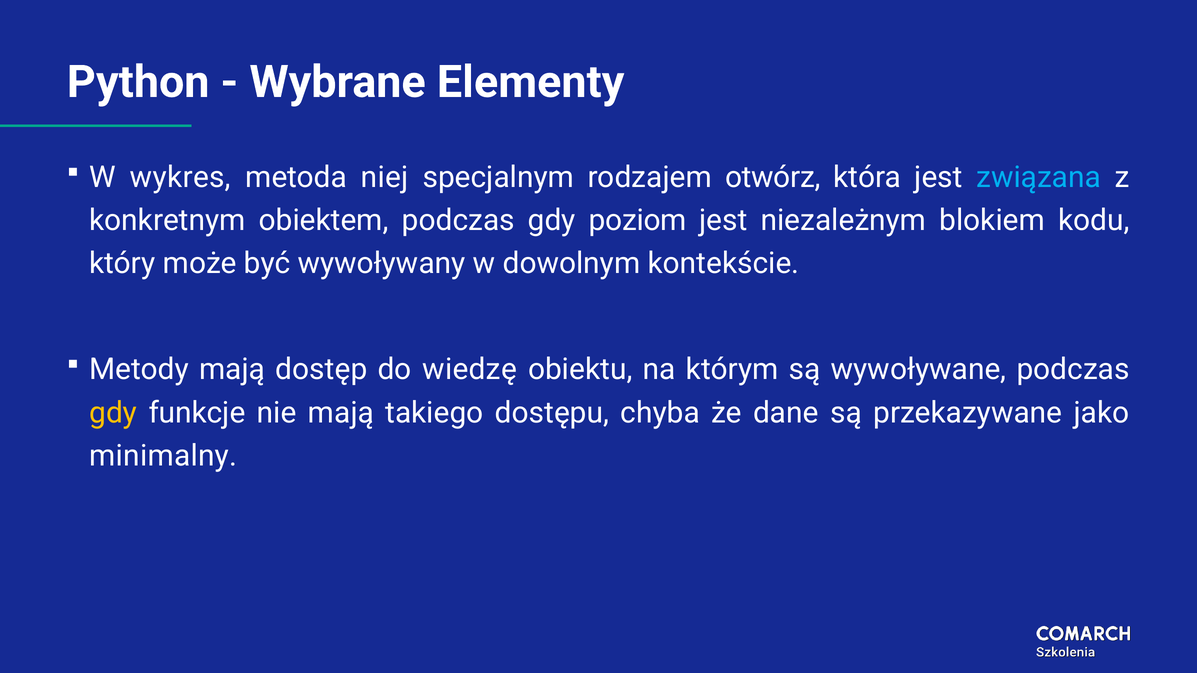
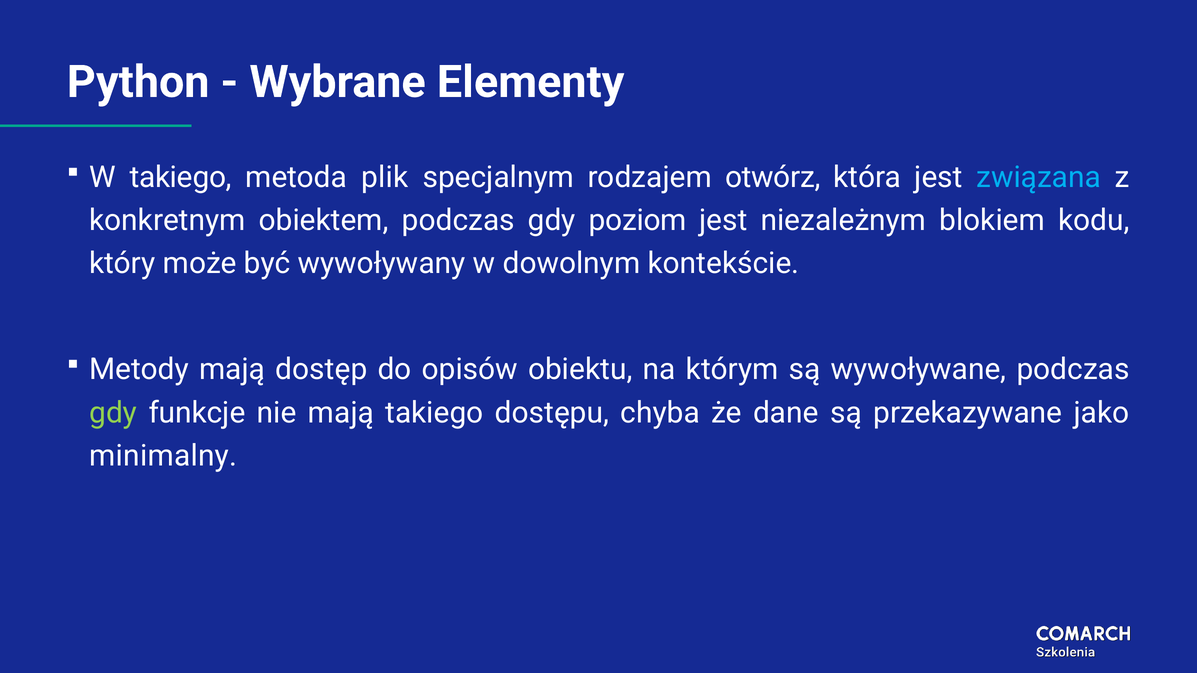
W wykres: wykres -> takiego
niej: niej -> plik
wiedzę: wiedzę -> opisów
gdy at (113, 413) colour: yellow -> light green
